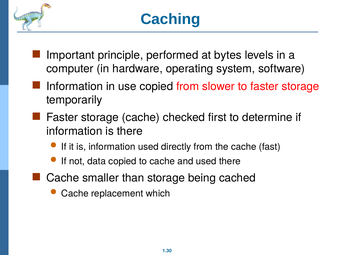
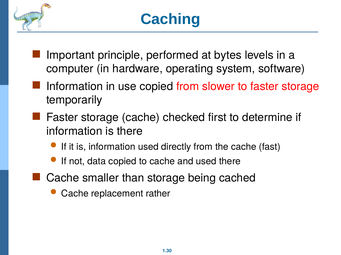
which: which -> rather
